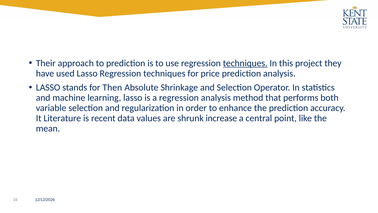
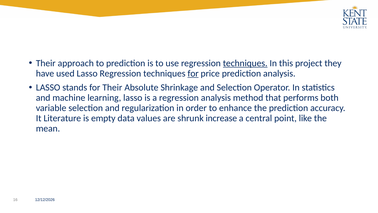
for at (193, 73) underline: none -> present
for Then: Then -> Their
recent: recent -> empty
